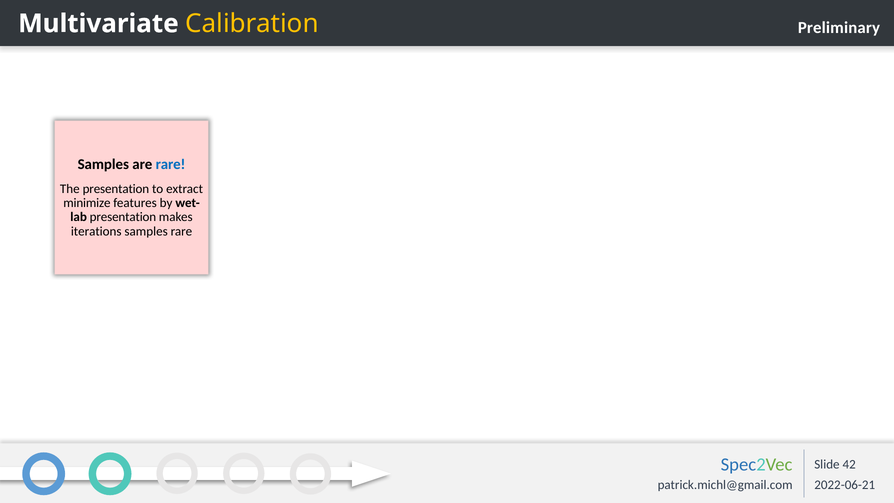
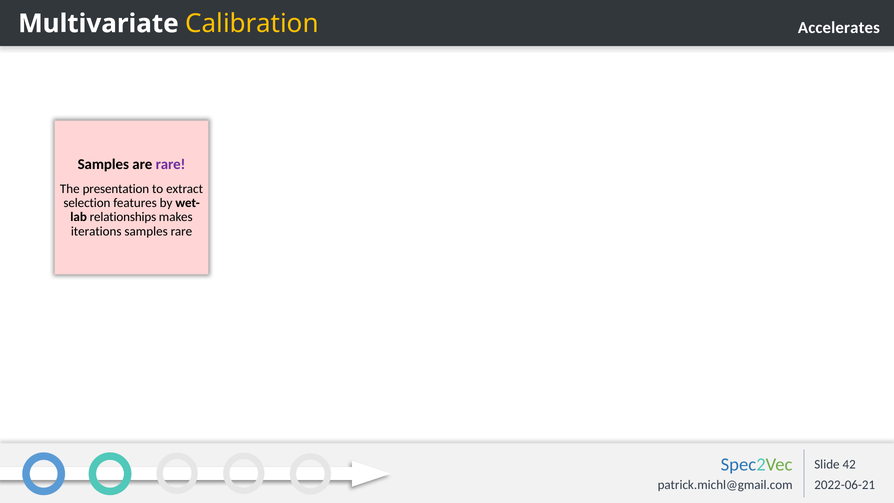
Preliminary: Preliminary -> Accelerates
rare at (171, 164) colour: blue -> purple
minimize: minimize -> selection
presentation at (123, 217): presentation -> relationships
